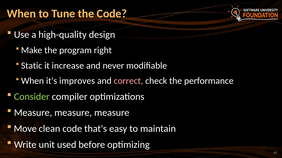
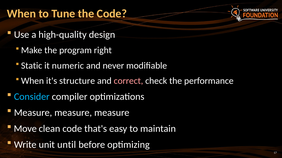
increase: increase -> numeric
improves: improves -> structure
Consider colour: light green -> light blue
used: used -> until
